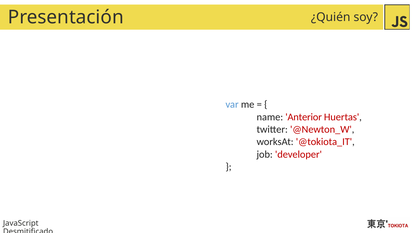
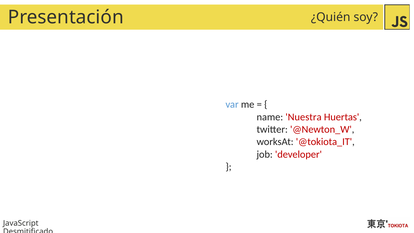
Anterior: Anterior -> Nuestra
